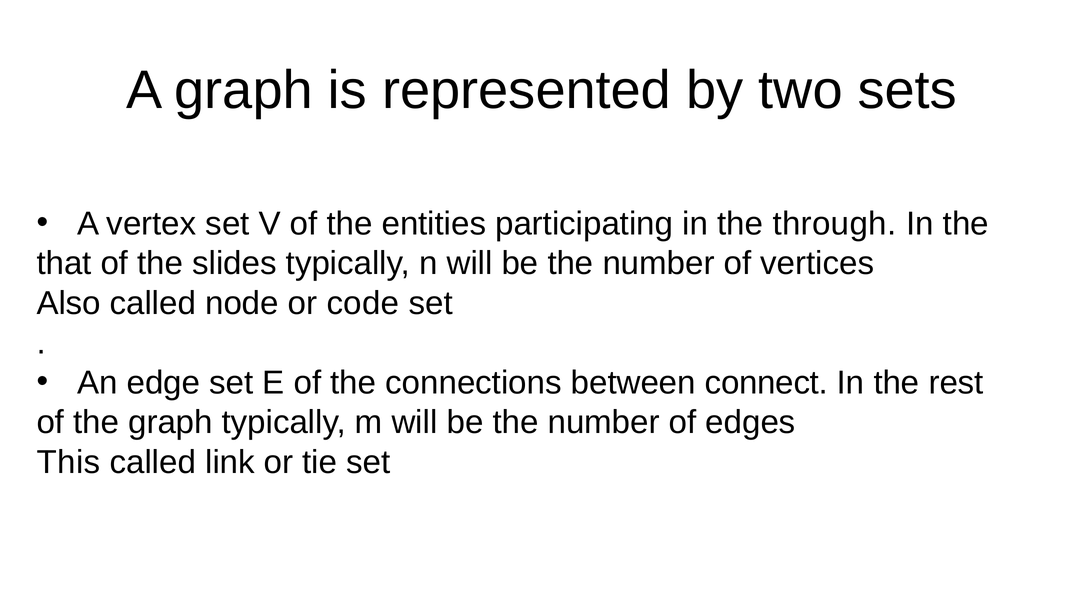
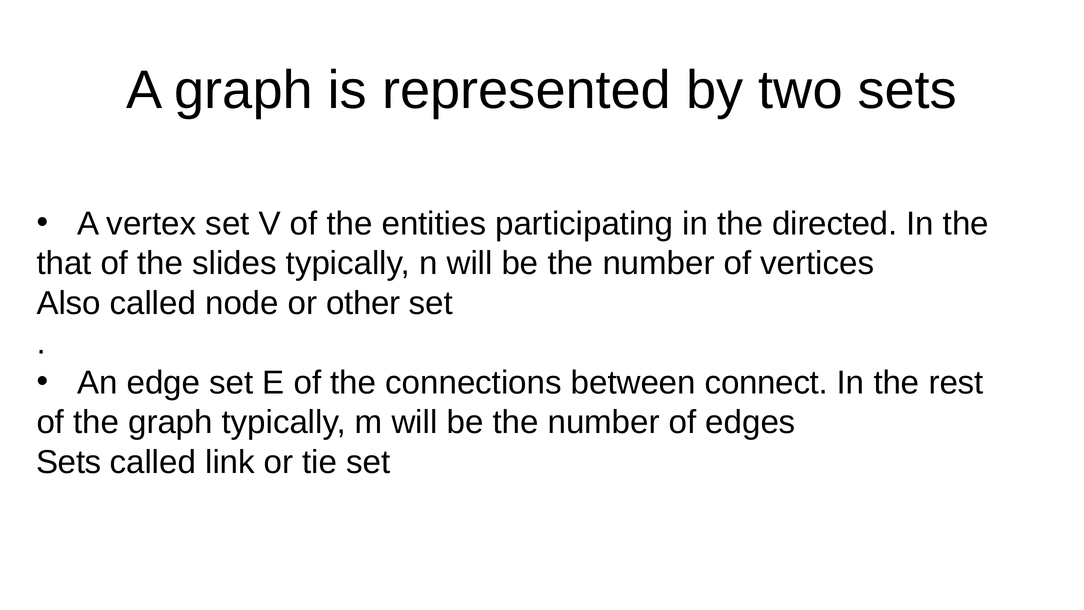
through: through -> directed
code: code -> other
This at (68, 462): This -> Sets
